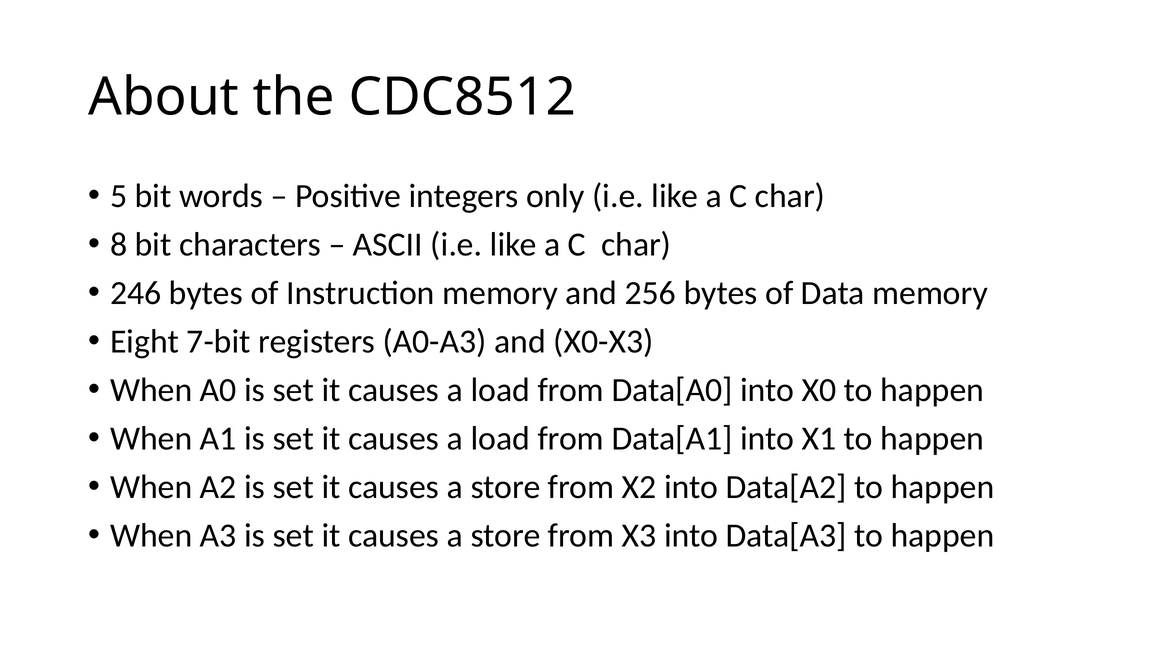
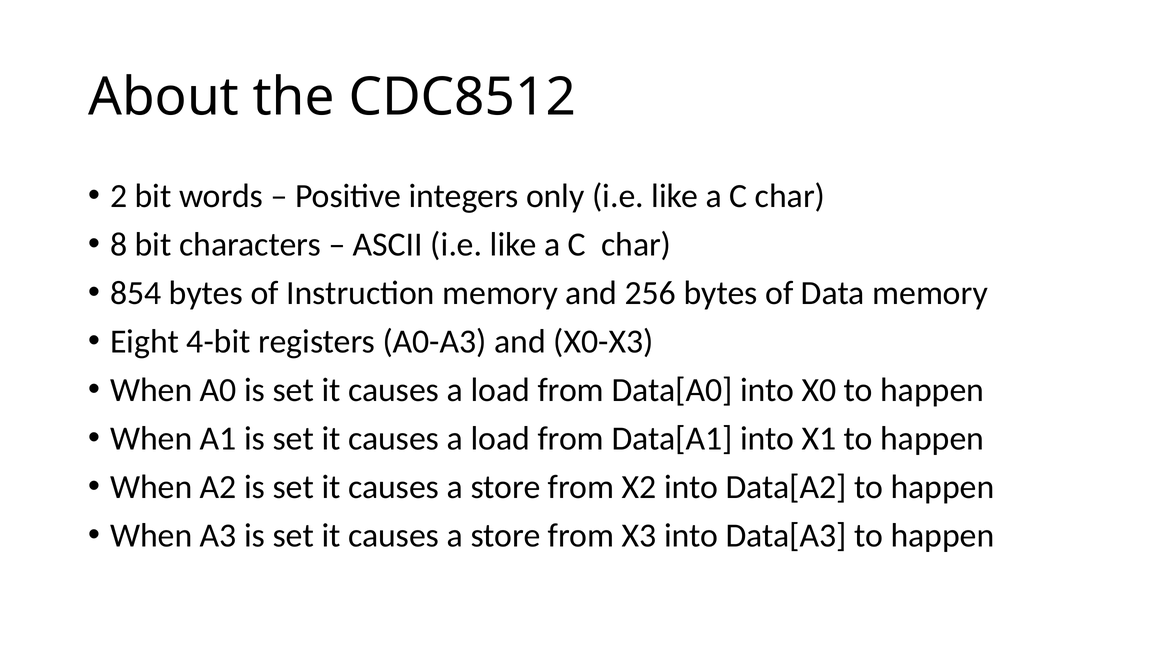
5: 5 -> 2
246: 246 -> 854
7-bit: 7-bit -> 4-bit
